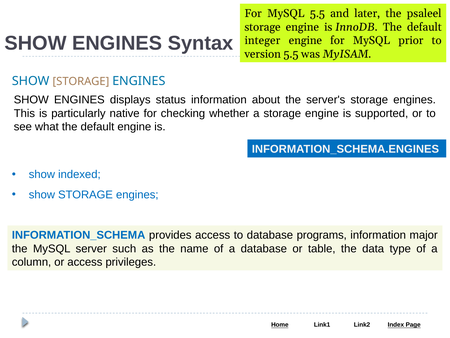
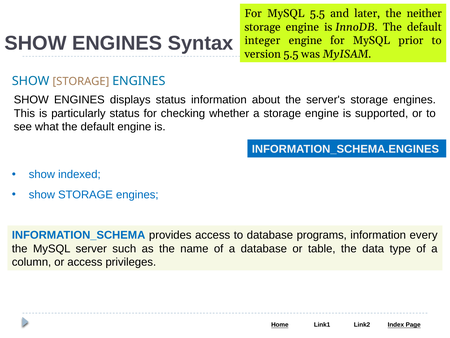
psaleel: psaleel -> neither
particularly native: native -> status
major: major -> every
